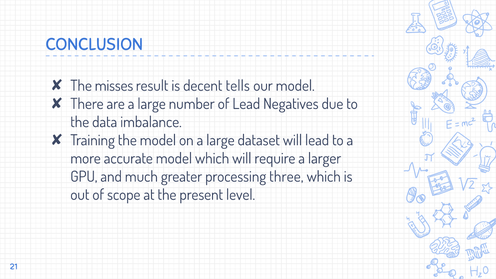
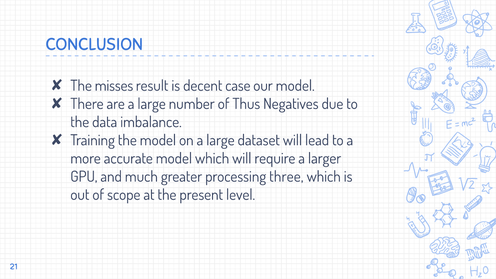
tells: tells -> case
of Lead: Lead -> Thus
